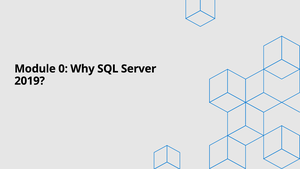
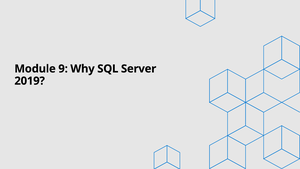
0: 0 -> 9
